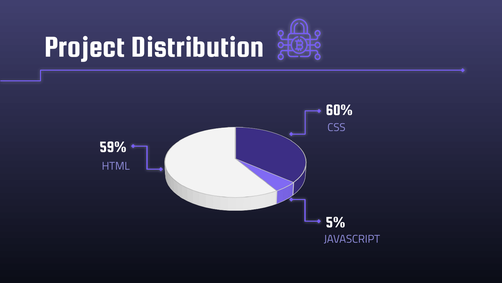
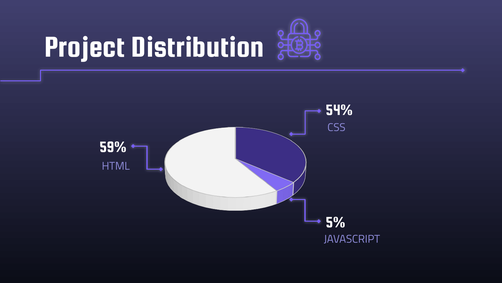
60%: 60% -> 54%
